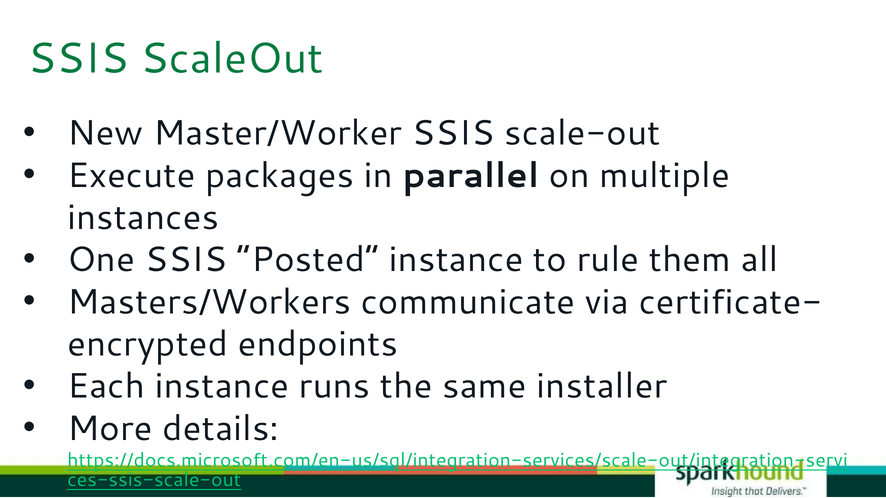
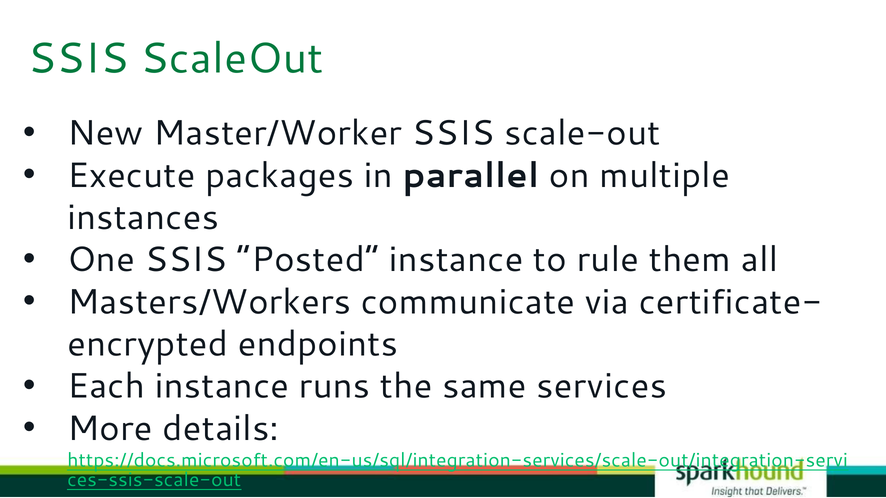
installer: installer -> services
